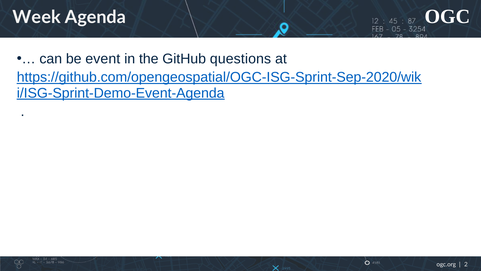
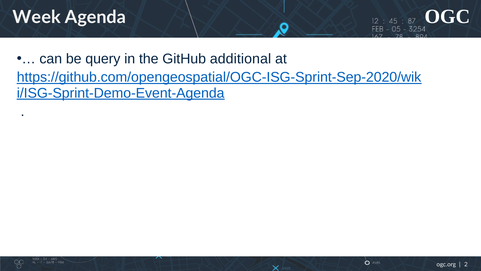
event: event -> query
questions: questions -> additional
